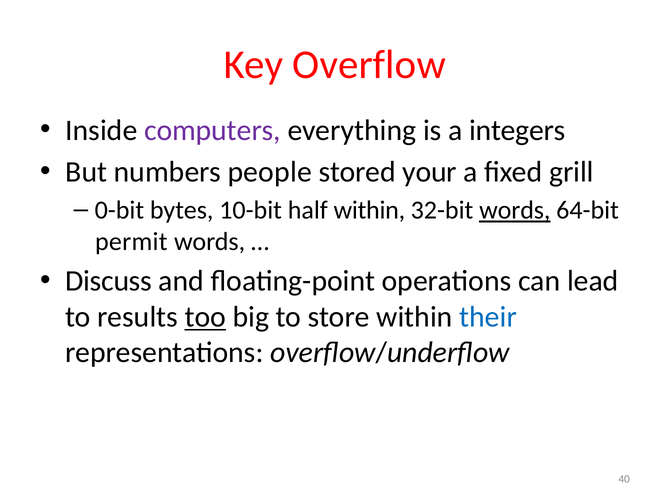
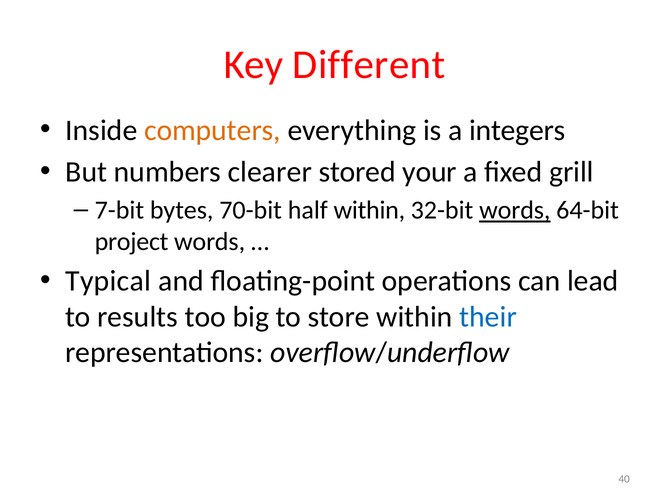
Overflow: Overflow -> Different
computers colour: purple -> orange
people: people -> clearer
0-bit: 0-bit -> 7-bit
10-bit: 10-bit -> 70-bit
permit: permit -> project
Discuss: Discuss -> Typical
too underline: present -> none
